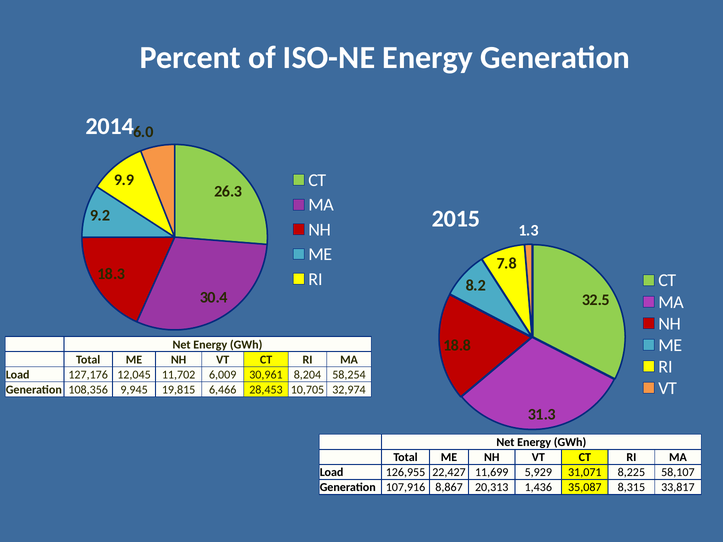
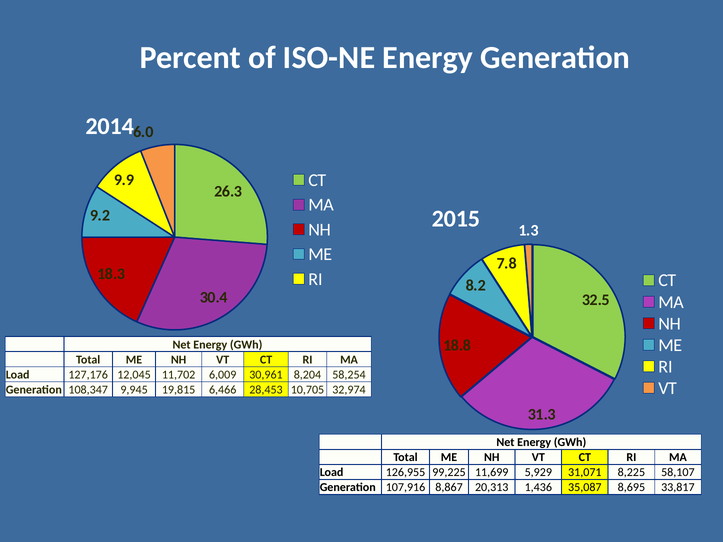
108,356: 108,356 -> 108,347
22,427: 22,427 -> 99,225
8,315: 8,315 -> 8,695
